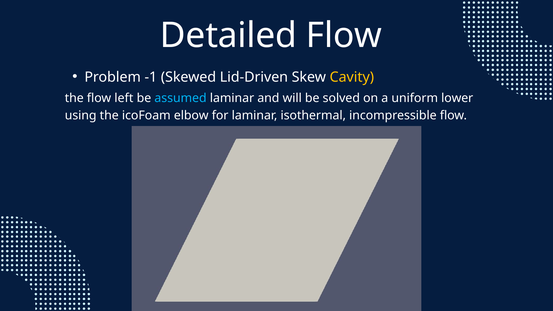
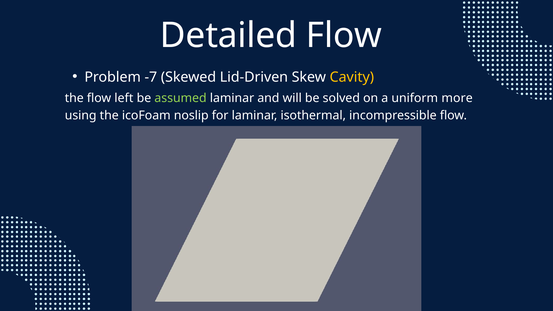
-1: -1 -> -7
assumed colour: light blue -> light green
lower: lower -> more
elbow: elbow -> noslip
